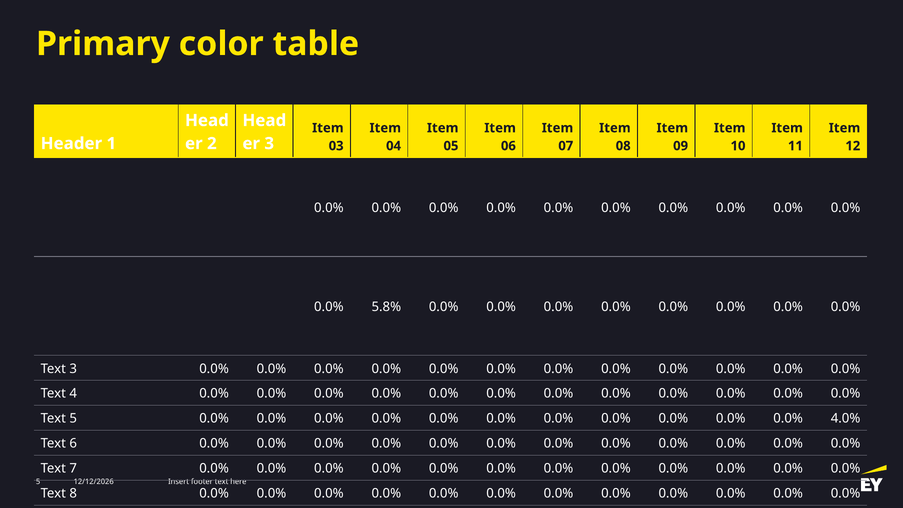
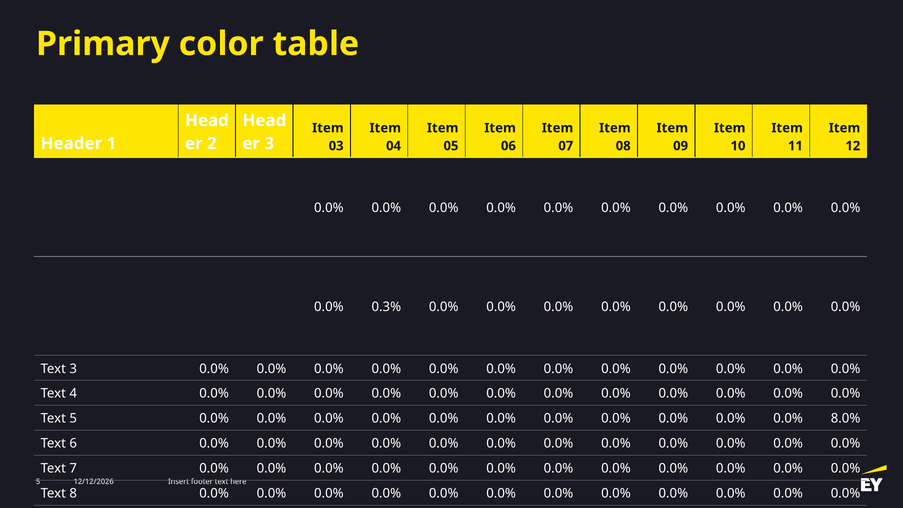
5.8%: 5.8% -> 0.3%
4.0%: 4.0% -> 8.0%
